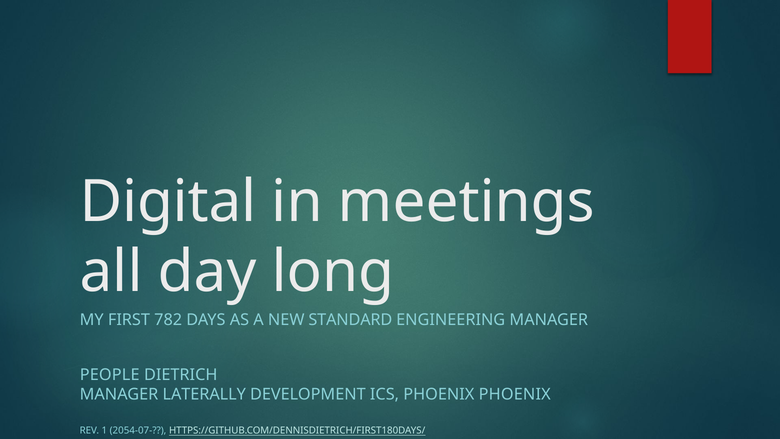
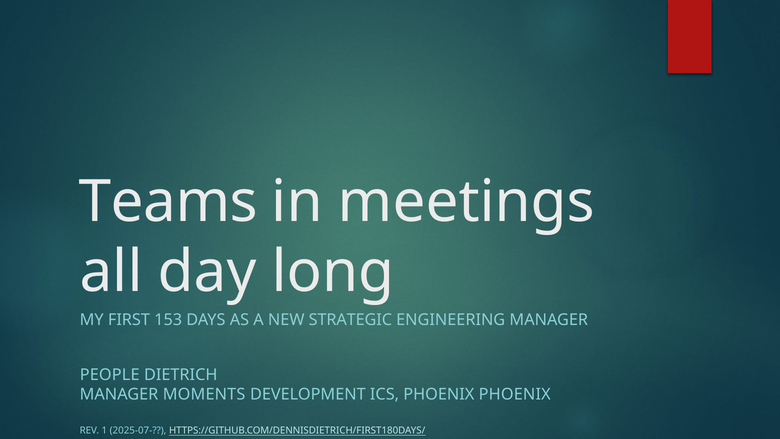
Digital: Digital -> Teams
782: 782 -> 153
STANDARD: STANDARD -> STRATEGIC
LATERALLY: LATERALLY -> MOMENTS
2054-07-: 2054-07- -> 2025-07-
